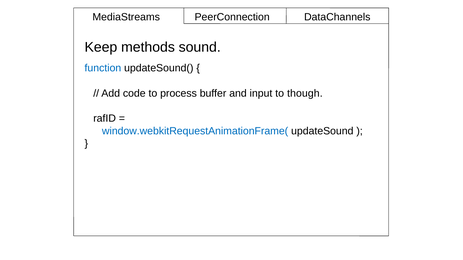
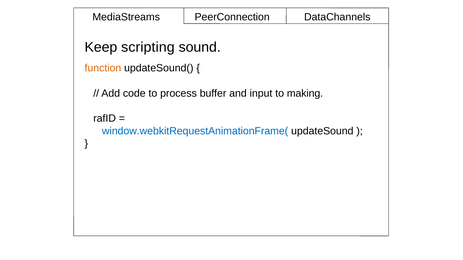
methods: methods -> scripting
function colour: blue -> orange
though: though -> making
